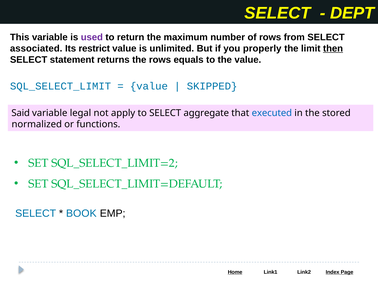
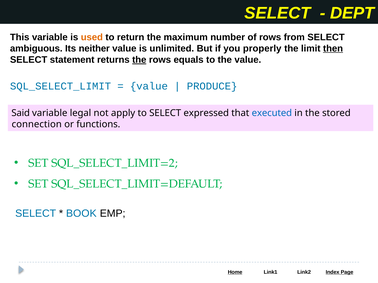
used colour: purple -> orange
associated: associated -> ambiguous
restrict: restrict -> neither
the at (139, 60) underline: none -> present
SKIPPED: SKIPPED -> PRODUCE
aggregate: aggregate -> expressed
normalized: normalized -> connection
